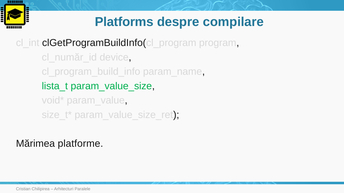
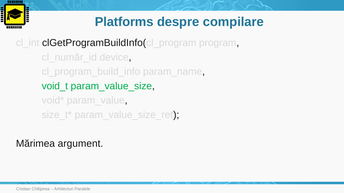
lista_t: lista_t -> void_t
platforme: platforme -> argument
